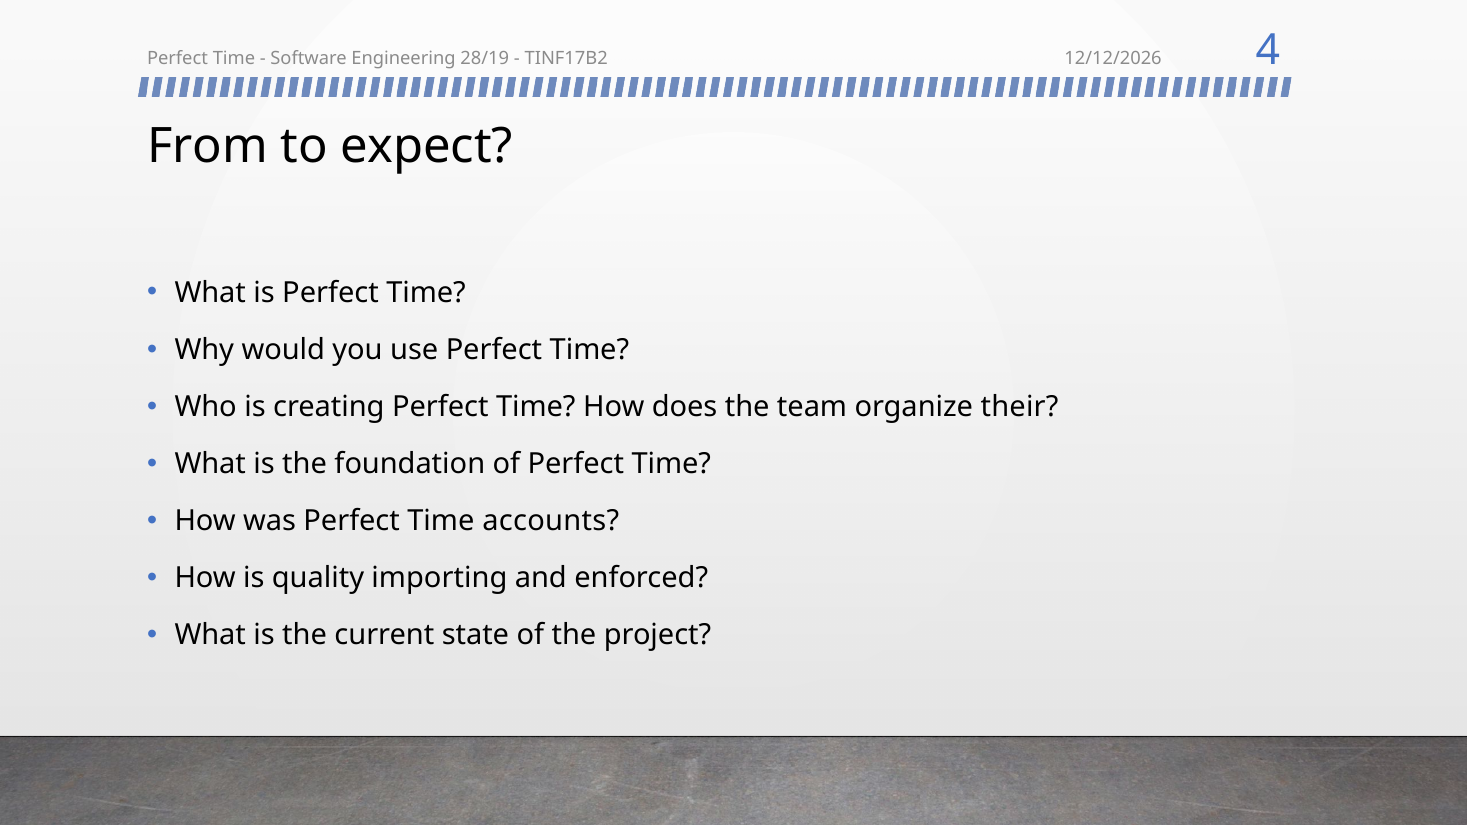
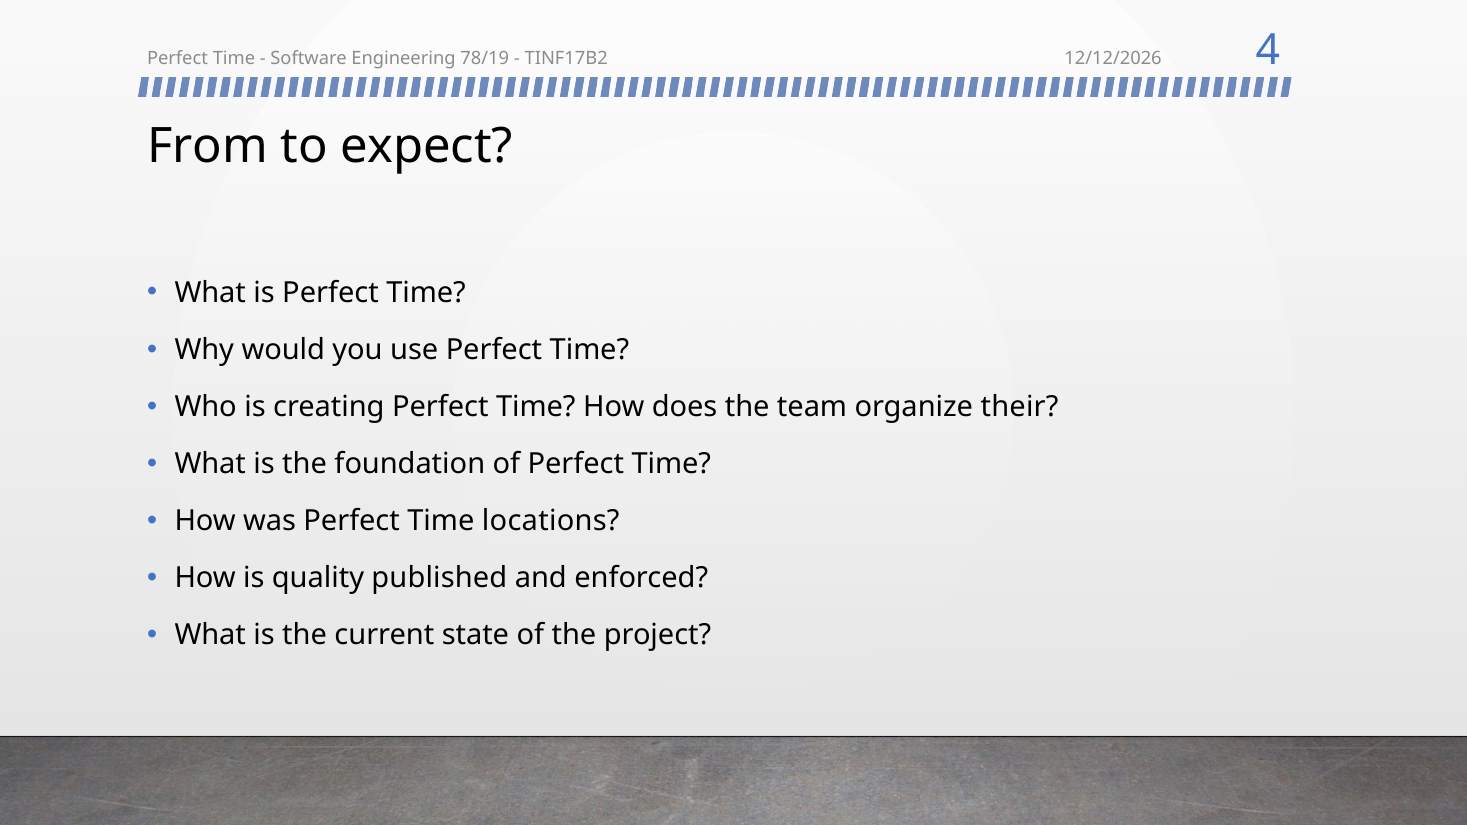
28/19: 28/19 -> 78/19
accounts: accounts -> locations
importing: importing -> published
